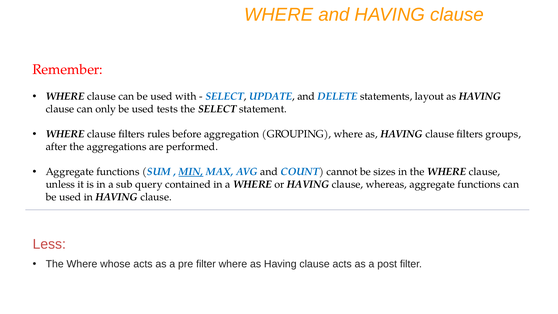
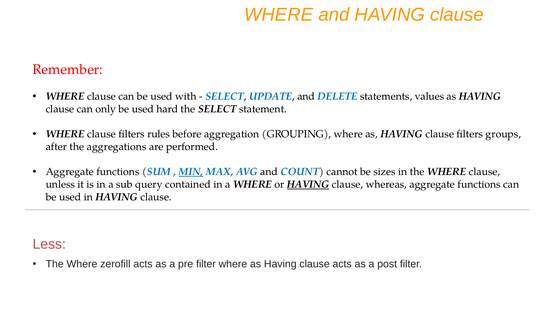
layout: layout -> values
tests: tests -> hard
HAVING at (308, 184) underline: none -> present
whose: whose -> zerofill
